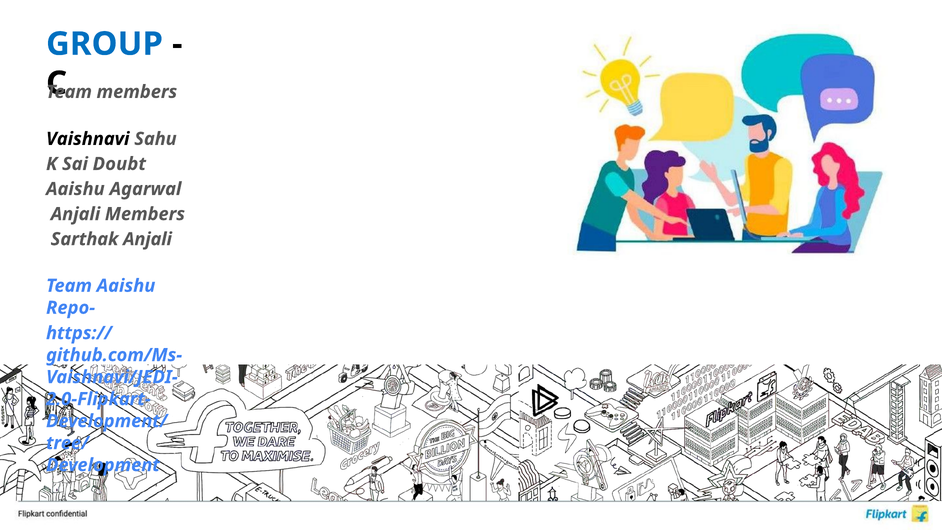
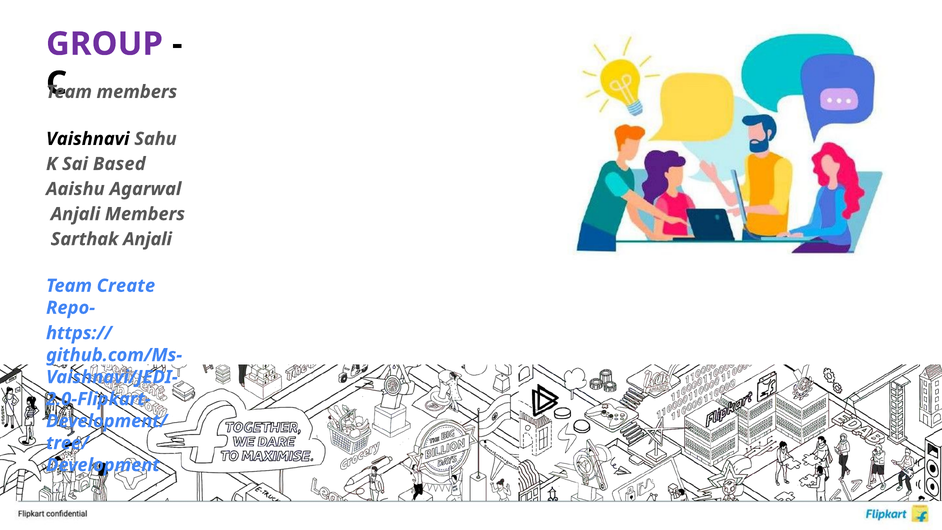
GROUP colour: blue -> purple
Doubt: Doubt -> Based
Team Aaishu: Aaishu -> Create
